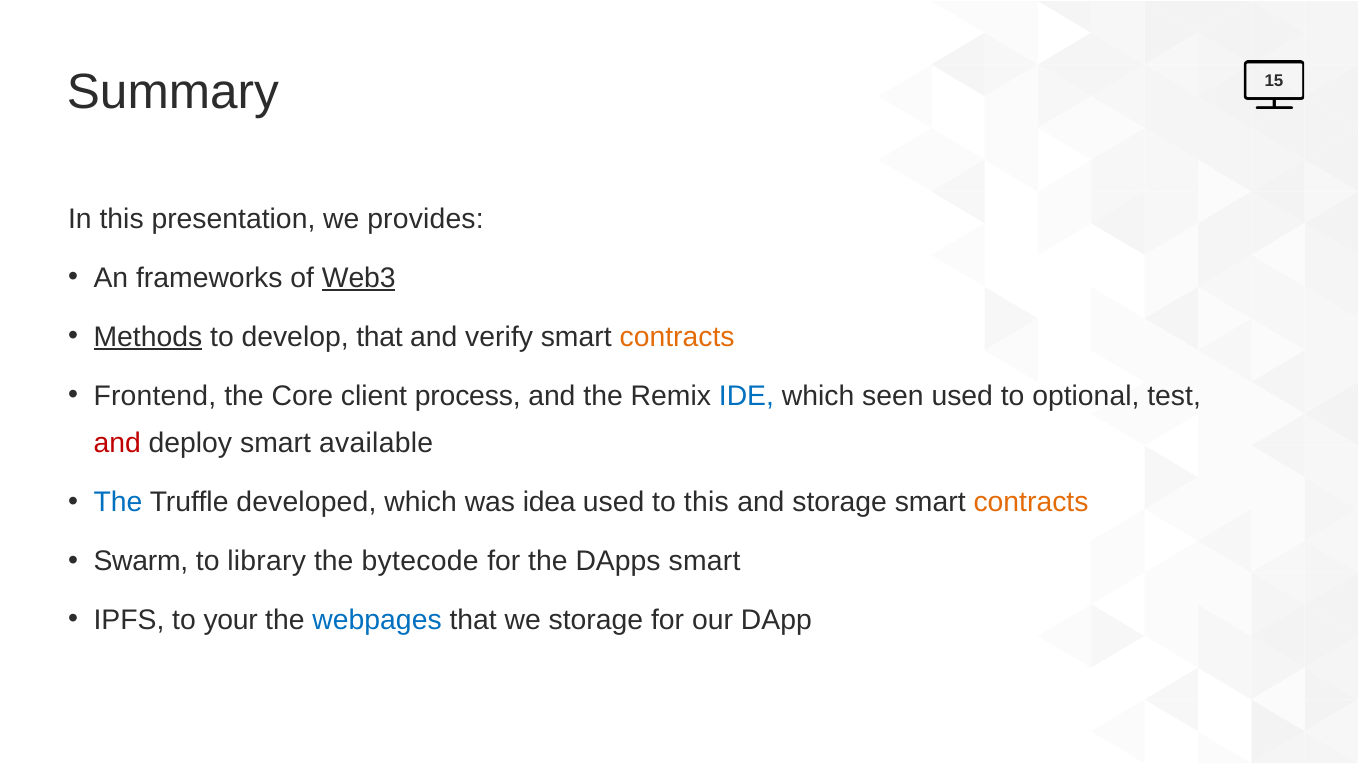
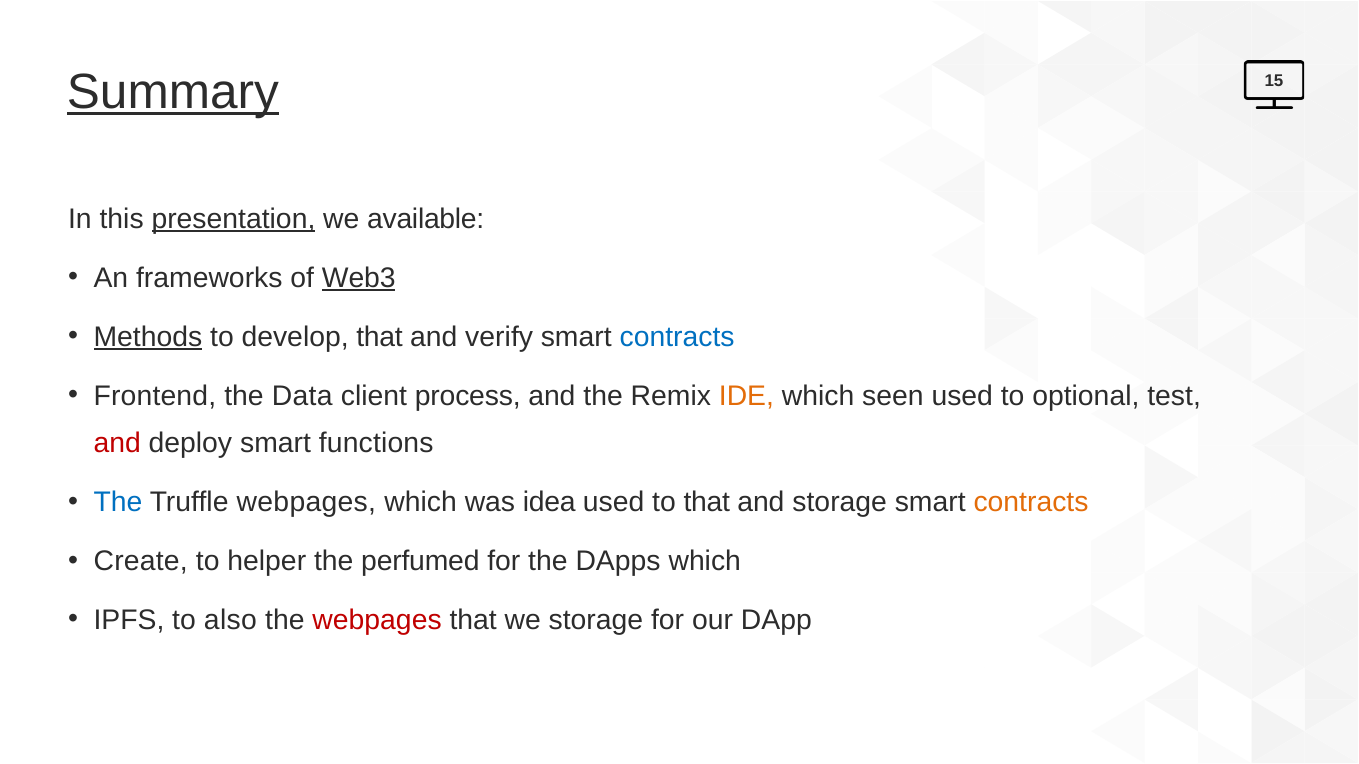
Summary underline: none -> present
presentation underline: none -> present
provides: provides -> available
contracts at (677, 337) colour: orange -> blue
Core: Core -> Data
IDE colour: blue -> orange
available: available -> functions
Truffle developed: developed -> webpages
to this: this -> that
Swarm: Swarm -> Create
library: library -> helper
bytecode: bytecode -> perfumed
DApps smart: smart -> which
your: your -> also
webpages at (377, 621) colour: blue -> red
